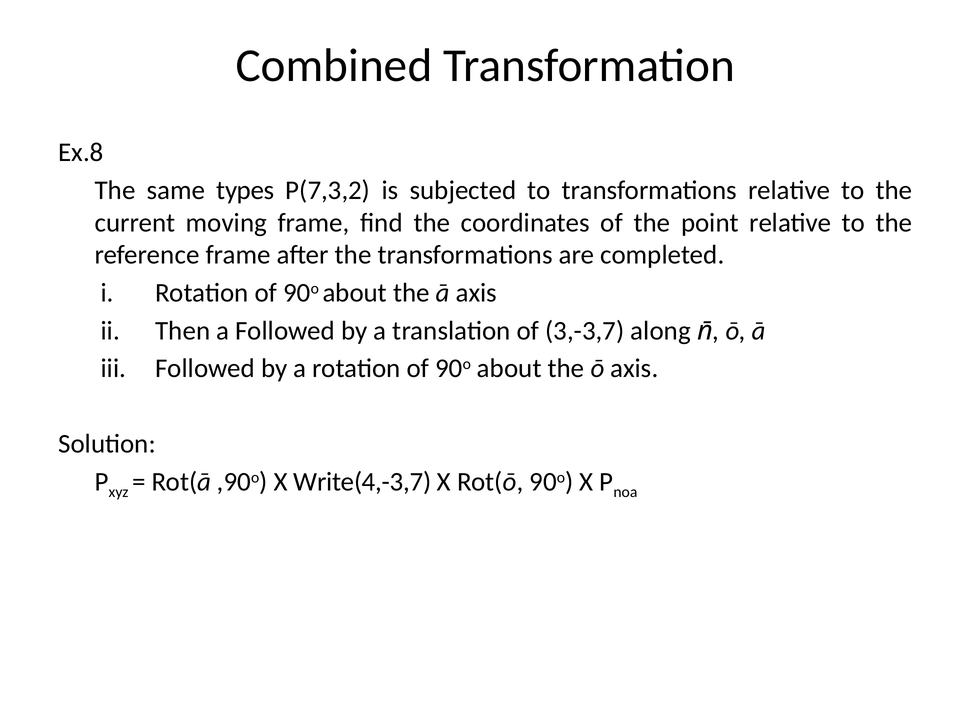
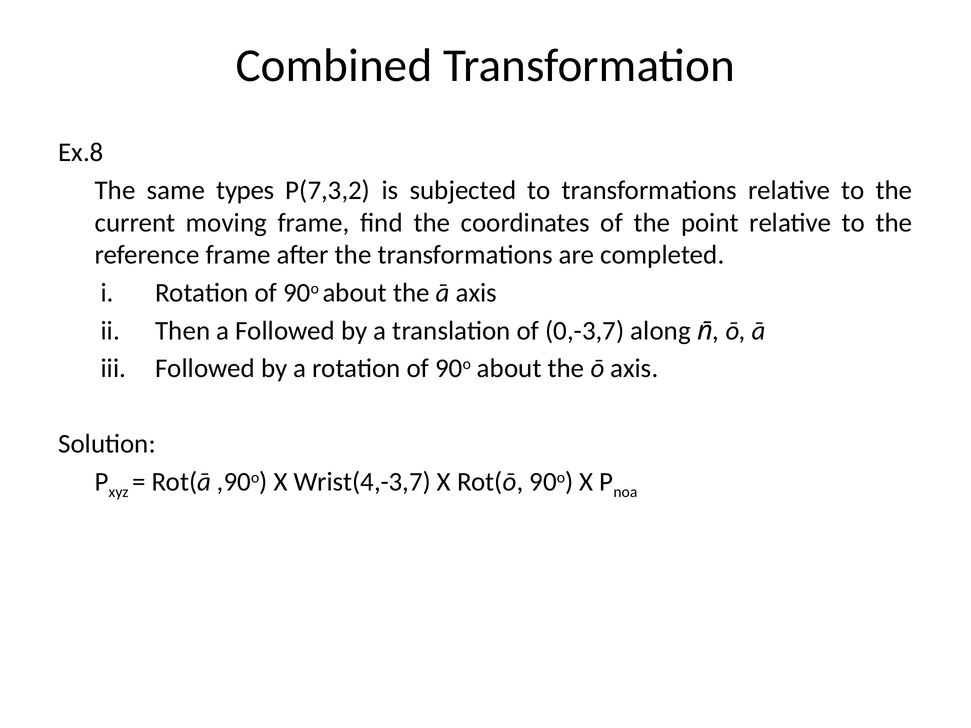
3,-3,7: 3,-3,7 -> 0,-3,7
Write(4,-3,7: Write(4,-3,7 -> Wrist(4,-3,7
